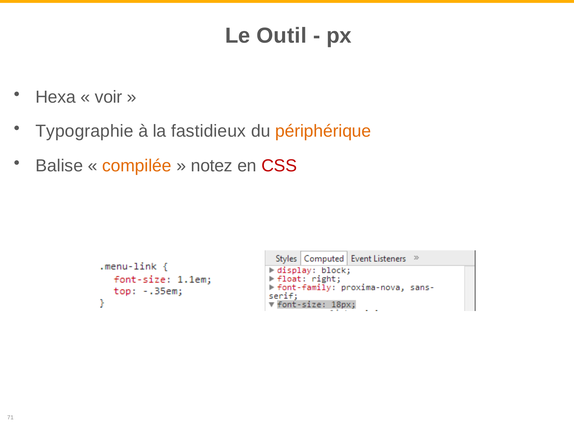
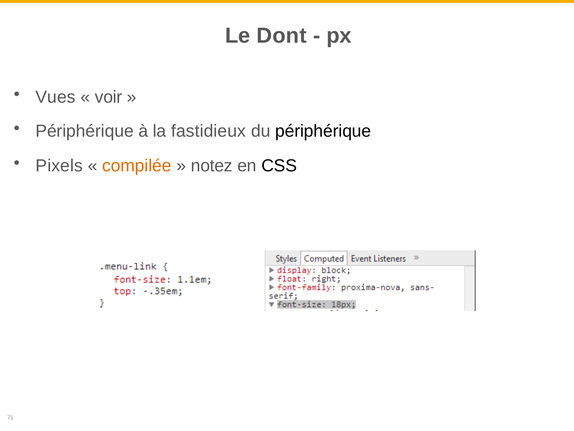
Outil: Outil -> Dont
Hexa: Hexa -> Vues
Typographie at (84, 131): Typographie -> Périphérique
périphérique at (323, 131) colour: orange -> black
Balise: Balise -> Pixels
CSS colour: red -> black
